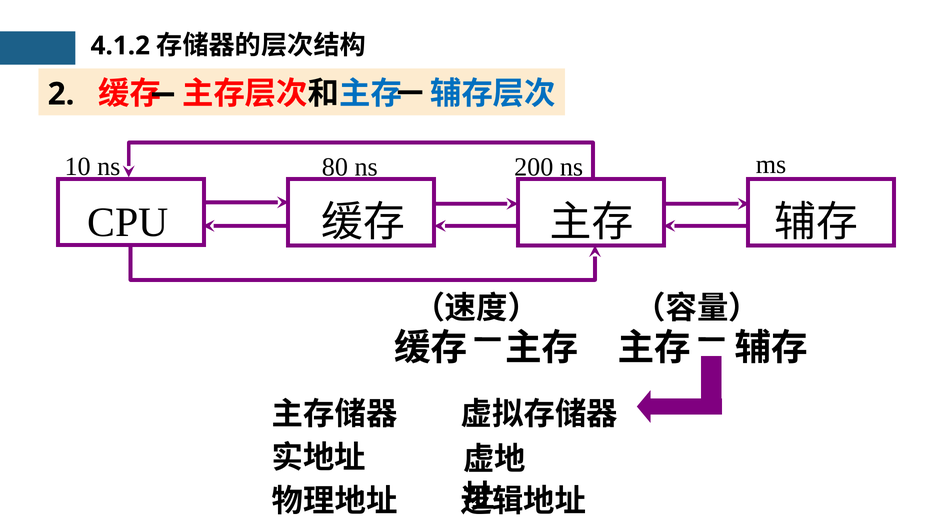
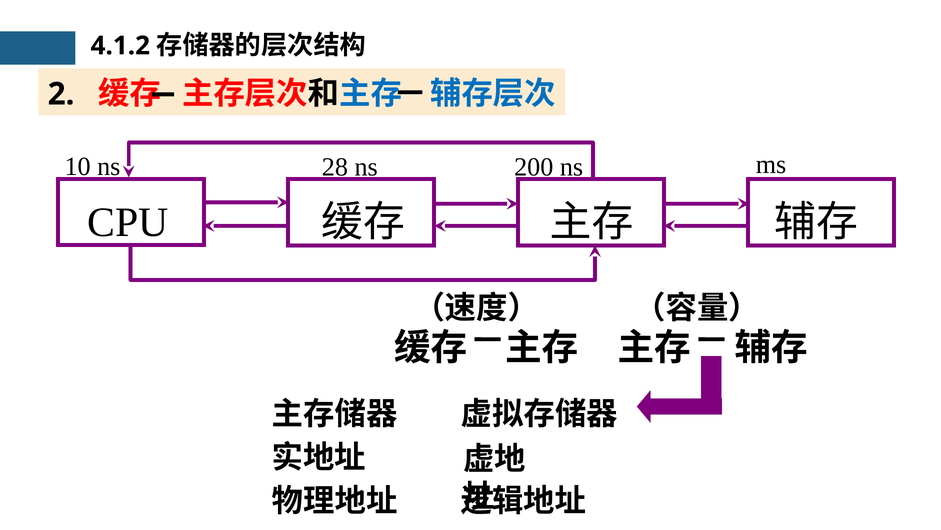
80: 80 -> 28
